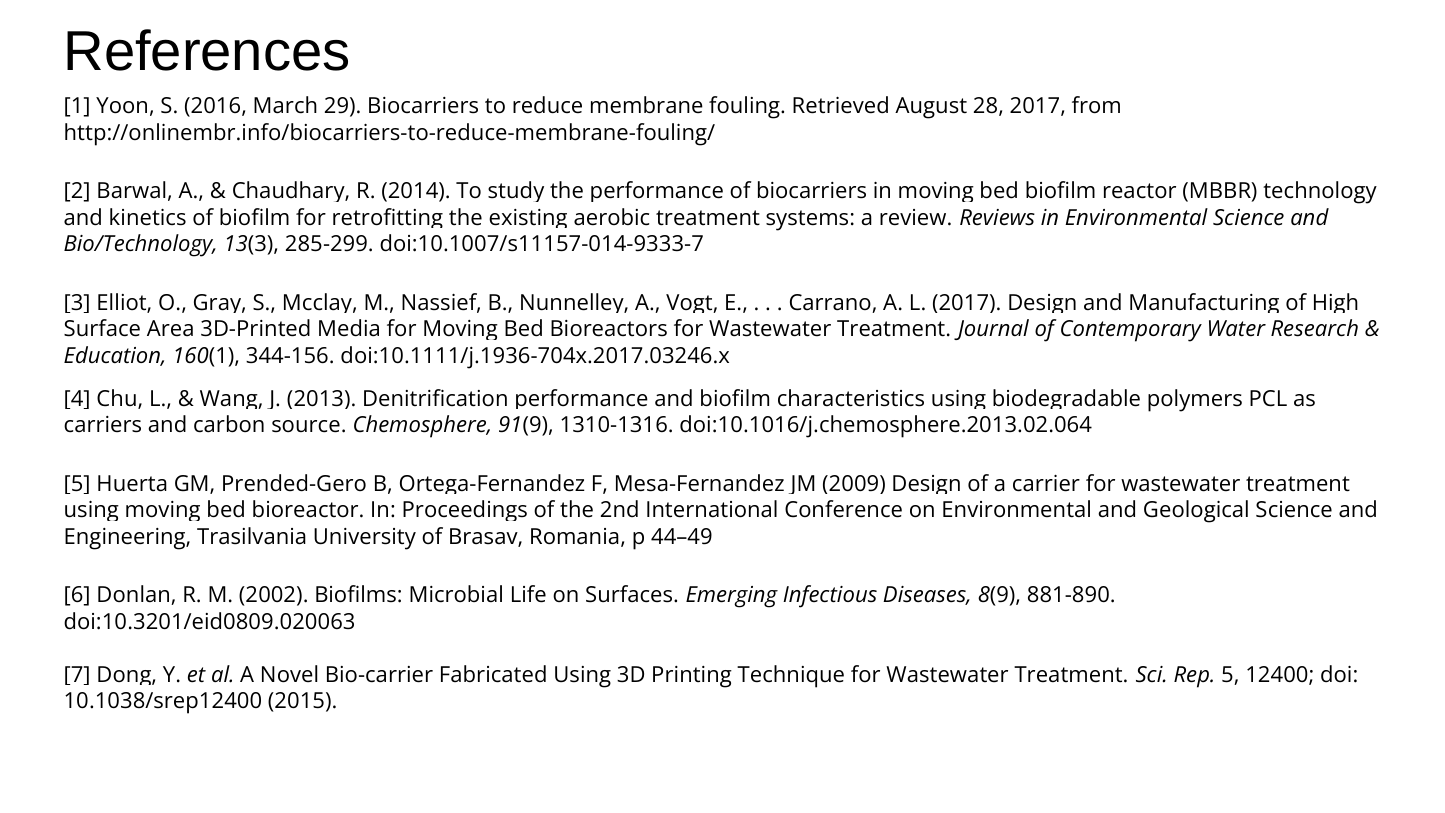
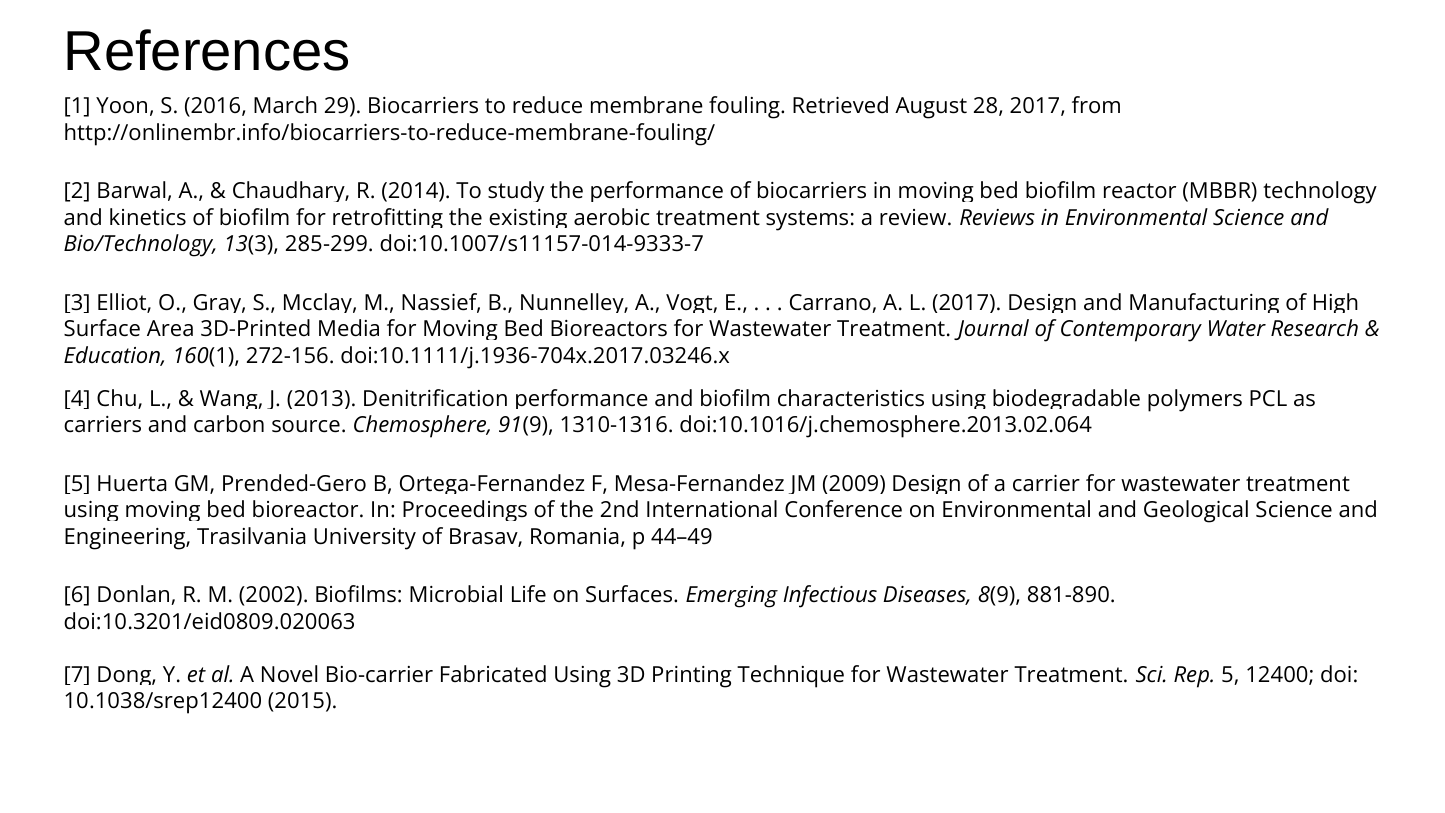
344-156: 344-156 -> 272-156
